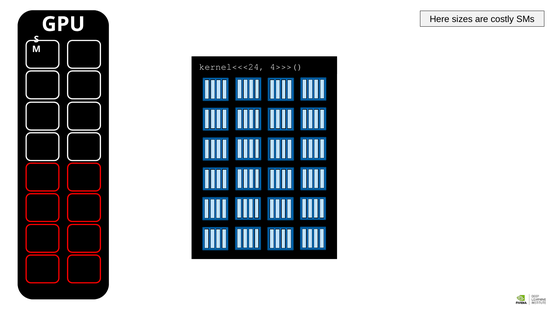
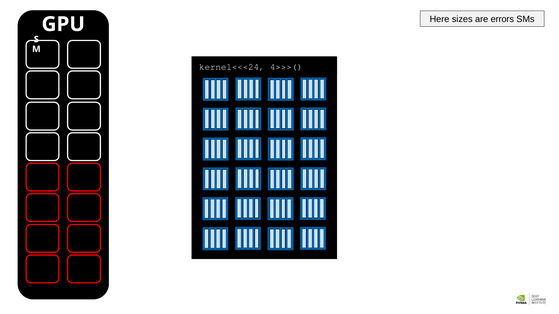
costly: costly -> errors
